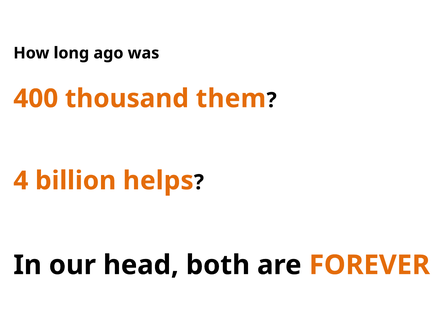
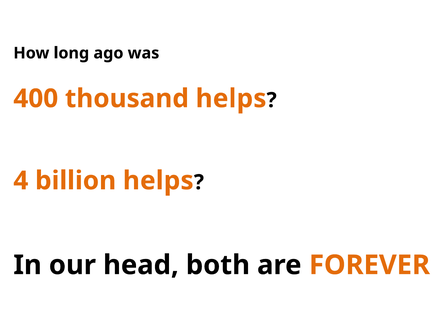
thousand them: them -> helps
